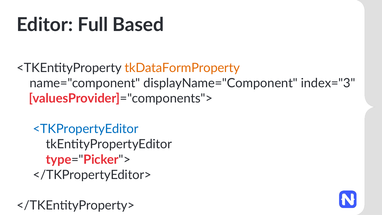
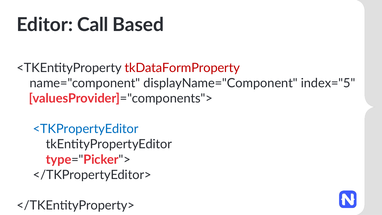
Full: Full -> Call
tkDataFormProperty colour: orange -> red
index="3: index="3 -> index="5
